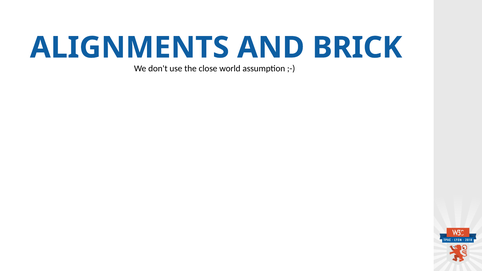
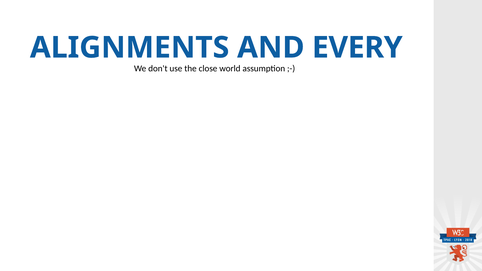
BRICK: BRICK -> EVERY
